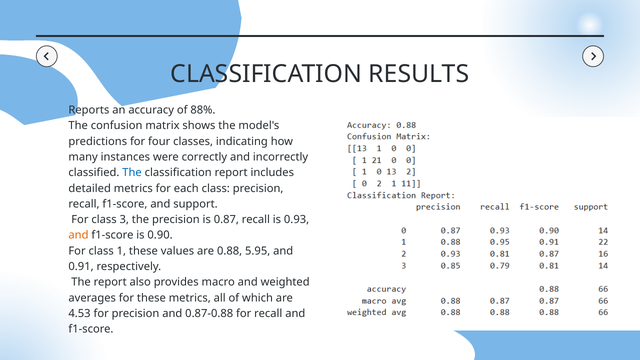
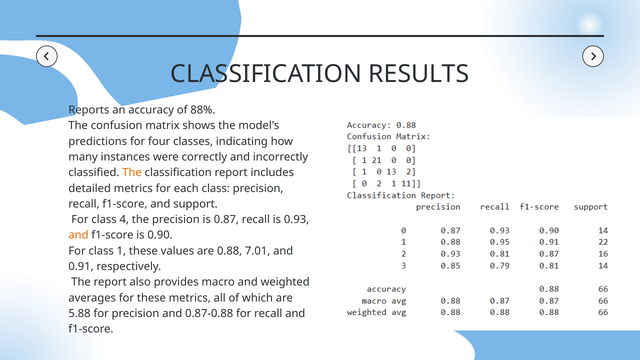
The at (132, 173) colour: blue -> orange
3: 3 -> 4
5.95: 5.95 -> 7.01
4.53: 4.53 -> 5.88
